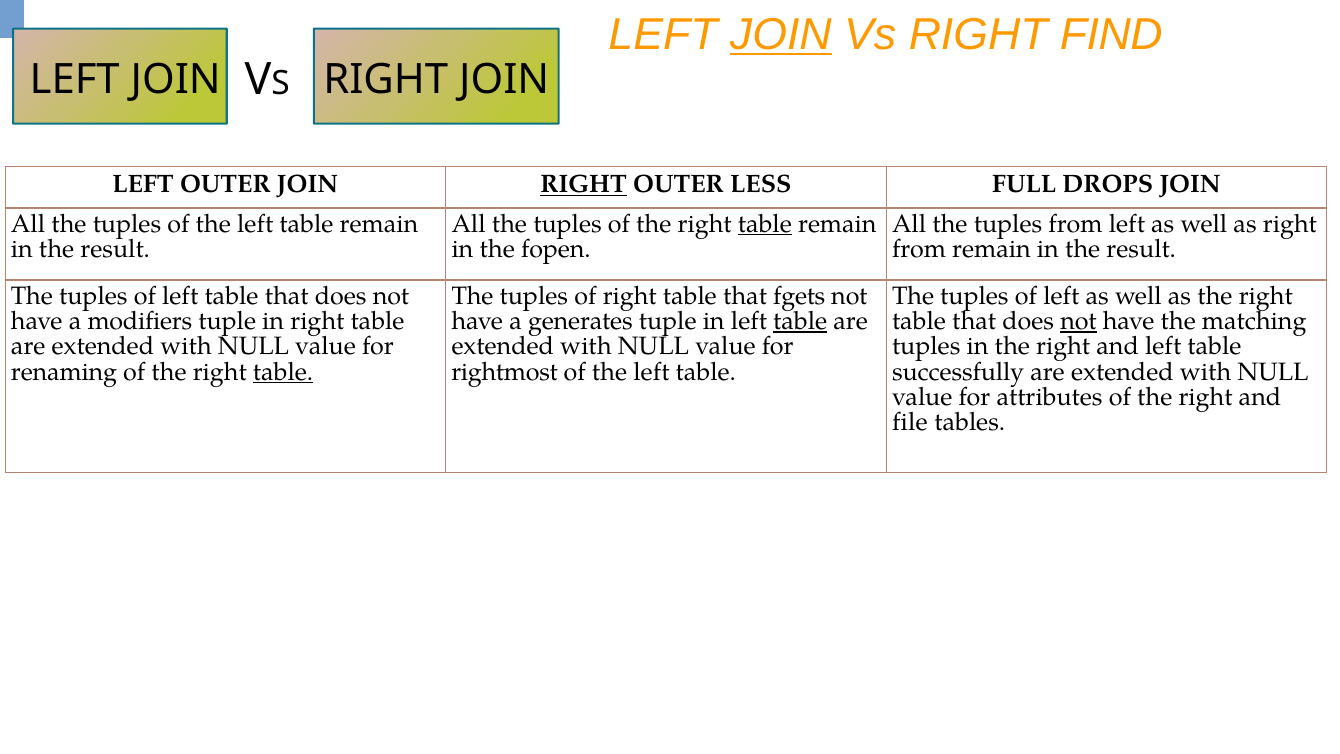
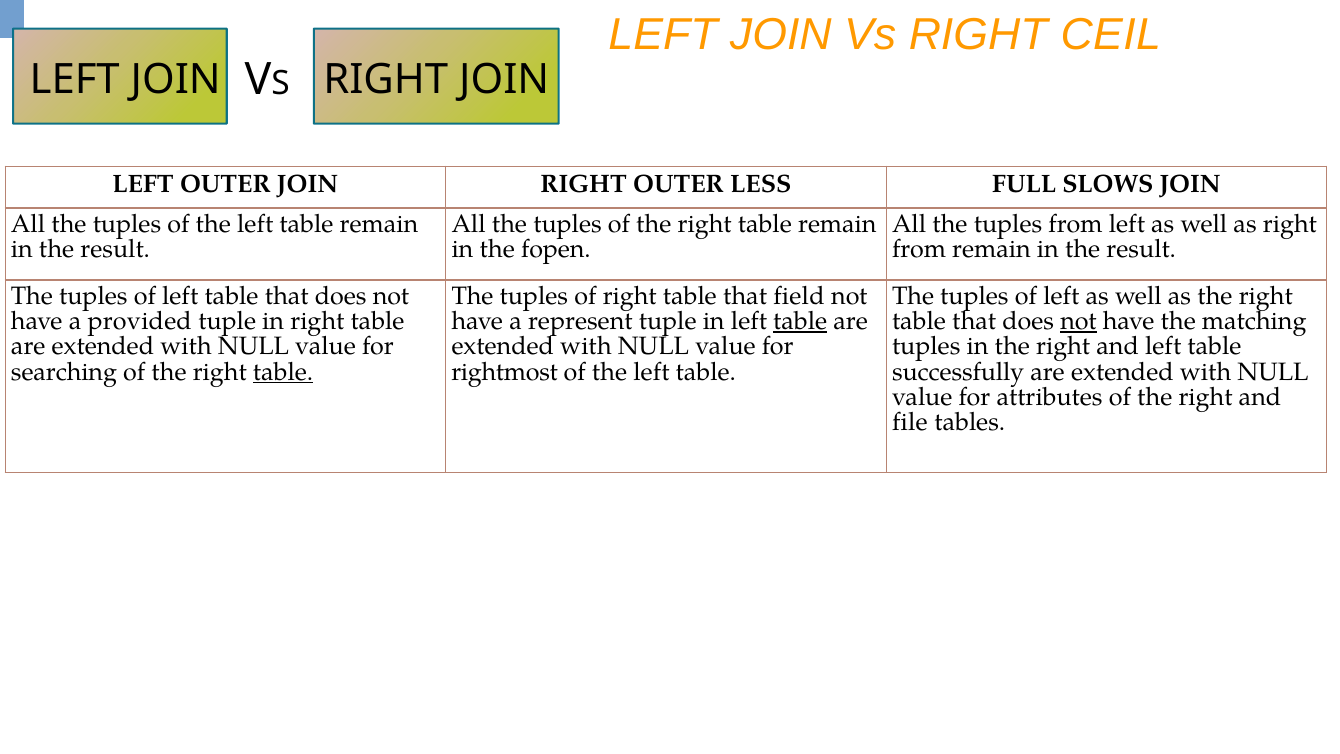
JOIN at (781, 35) underline: present -> none
FIND: FIND -> CEIL
RIGHT at (584, 185) underline: present -> none
DROPS: DROPS -> SLOWS
table at (765, 224) underline: present -> none
fgets: fgets -> field
modifiers: modifiers -> provided
generates: generates -> represent
renaming: renaming -> searching
